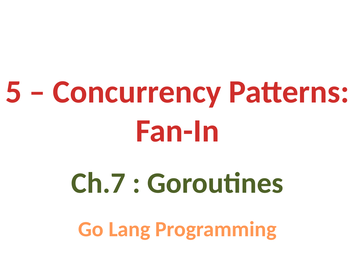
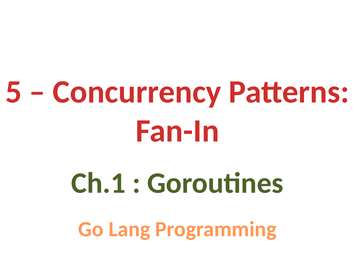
Ch.7: Ch.7 -> Ch.1
